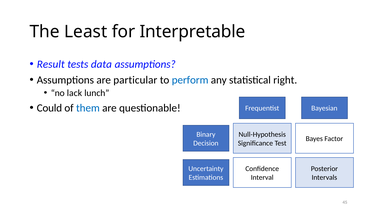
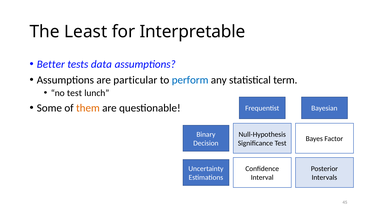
Result: Result -> Better
right: right -> term
no lack: lack -> test
Could: Could -> Some
them colour: blue -> orange
